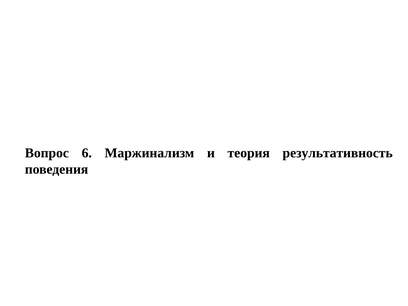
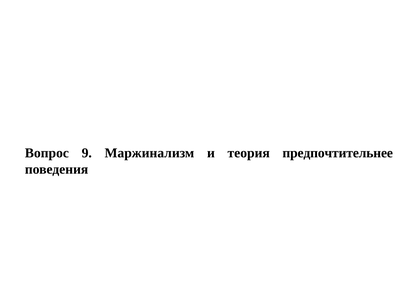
6: 6 -> 9
результативность: результативность -> предпочтительнее
